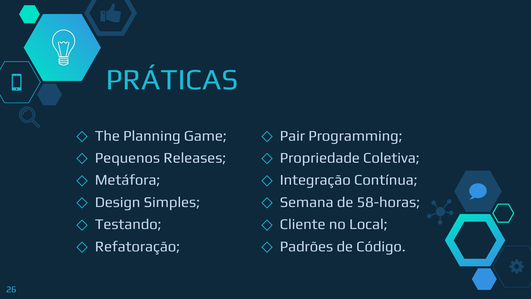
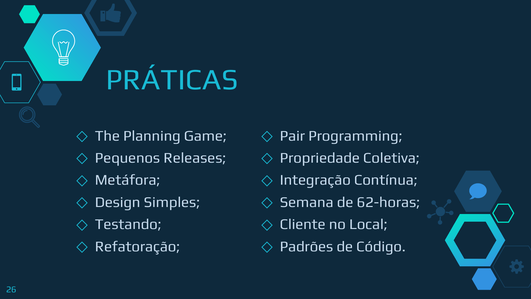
58-horas: 58-horas -> 62-horas
